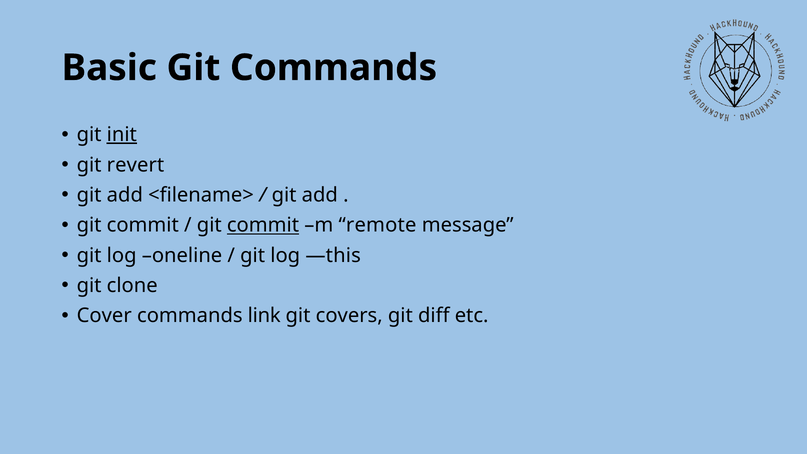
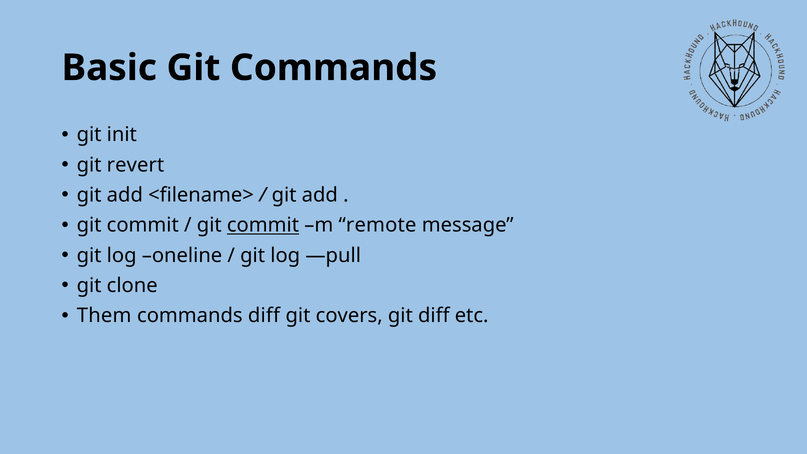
init underline: present -> none
—this: —this -> —pull
Cover: Cover -> Them
commands link: link -> diff
